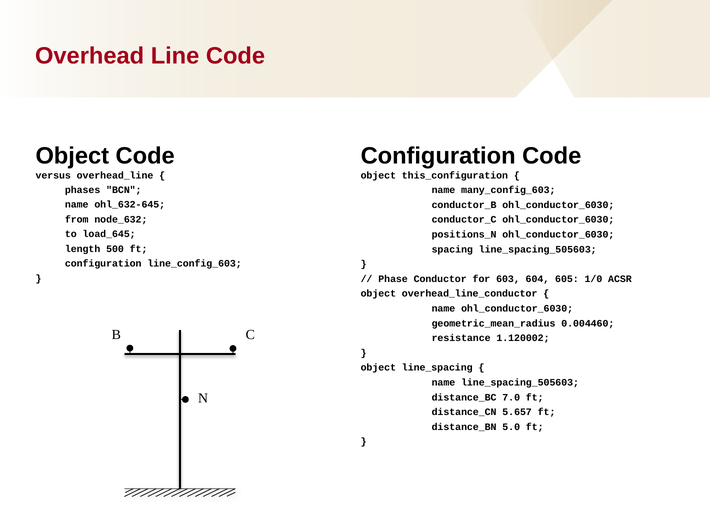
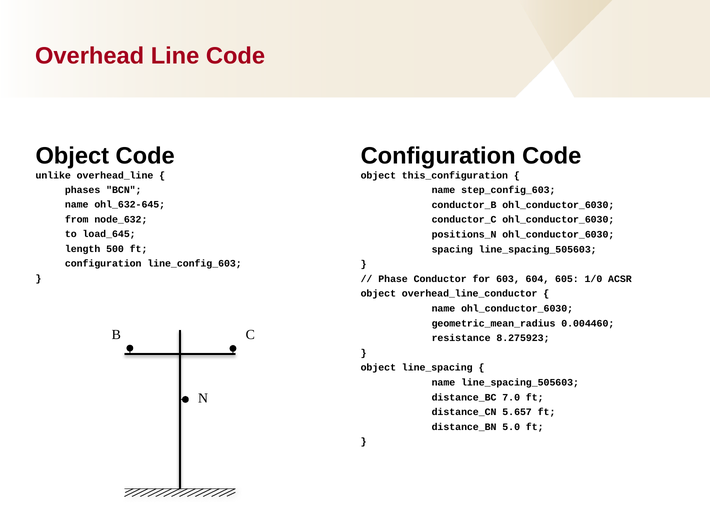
versus: versus -> unlike
many_config_603: many_config_603 -> step_config_603
1.120002: 1.120002 -> 8.275923
